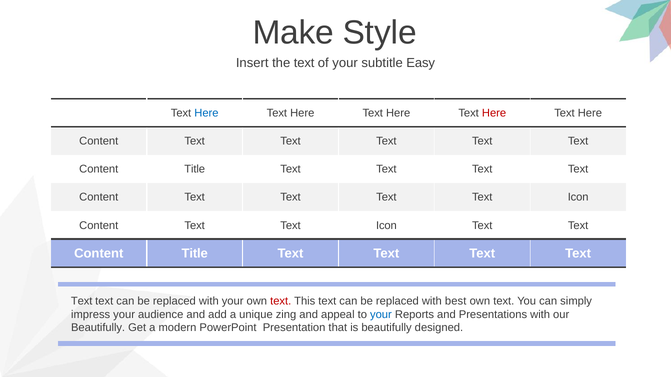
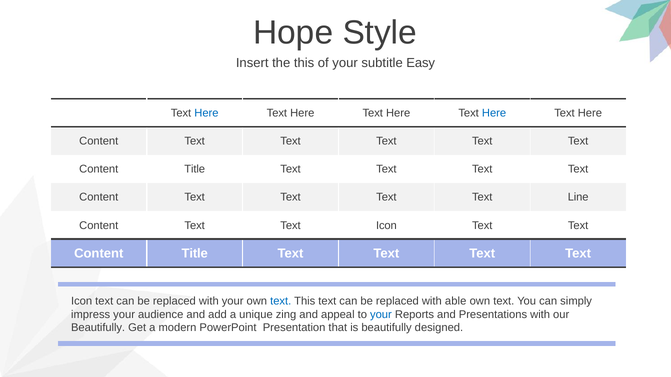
Make: Make -> Hope
the text: text -> this
Here at (494, 113) colour: red -> blue
Text Text Text Icon: Icon -> Line
Text at (82, 301): Text -> Icon
text at (281, 301) colour: red -> blue
best: best -> able
